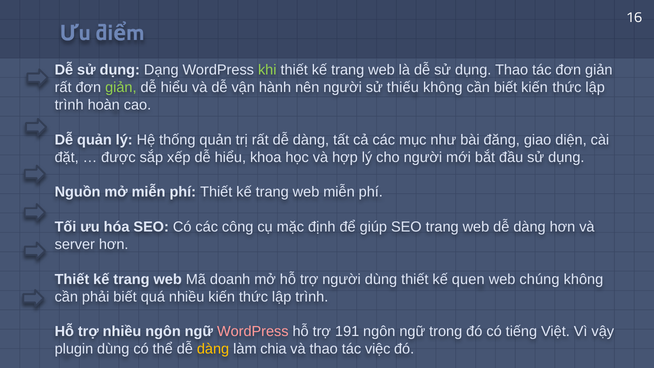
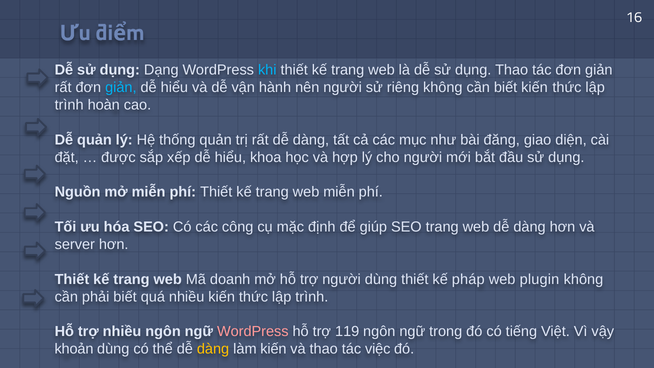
khi colour: light green -> light blue
giản at (121, 87) colour: light green -> light blue
thiếu: thiếu -> riêng
quen: quen -> pháp
chúng: chúng -> plugin
191: 191 -> 119
plugin: plugin -> khoản
làm chia: chia -> kiến
